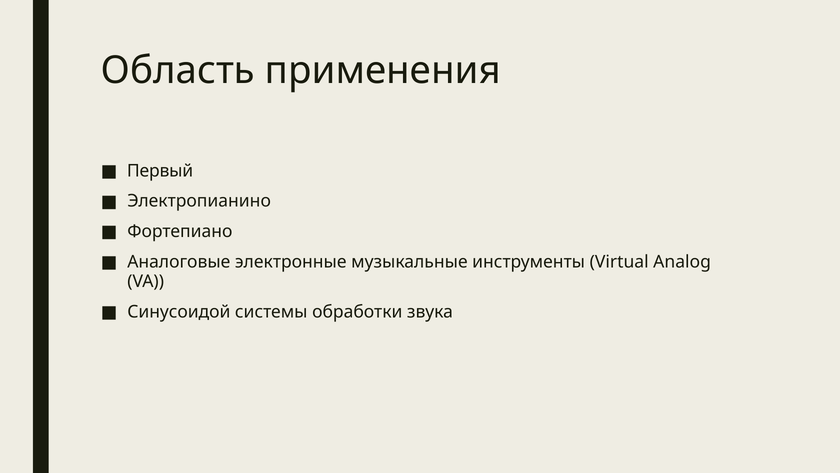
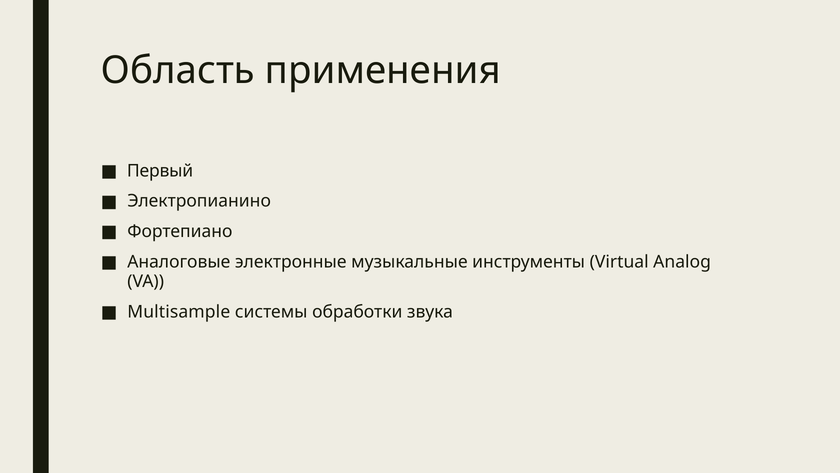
Синусоидой: Синусоидой -> Multisample
